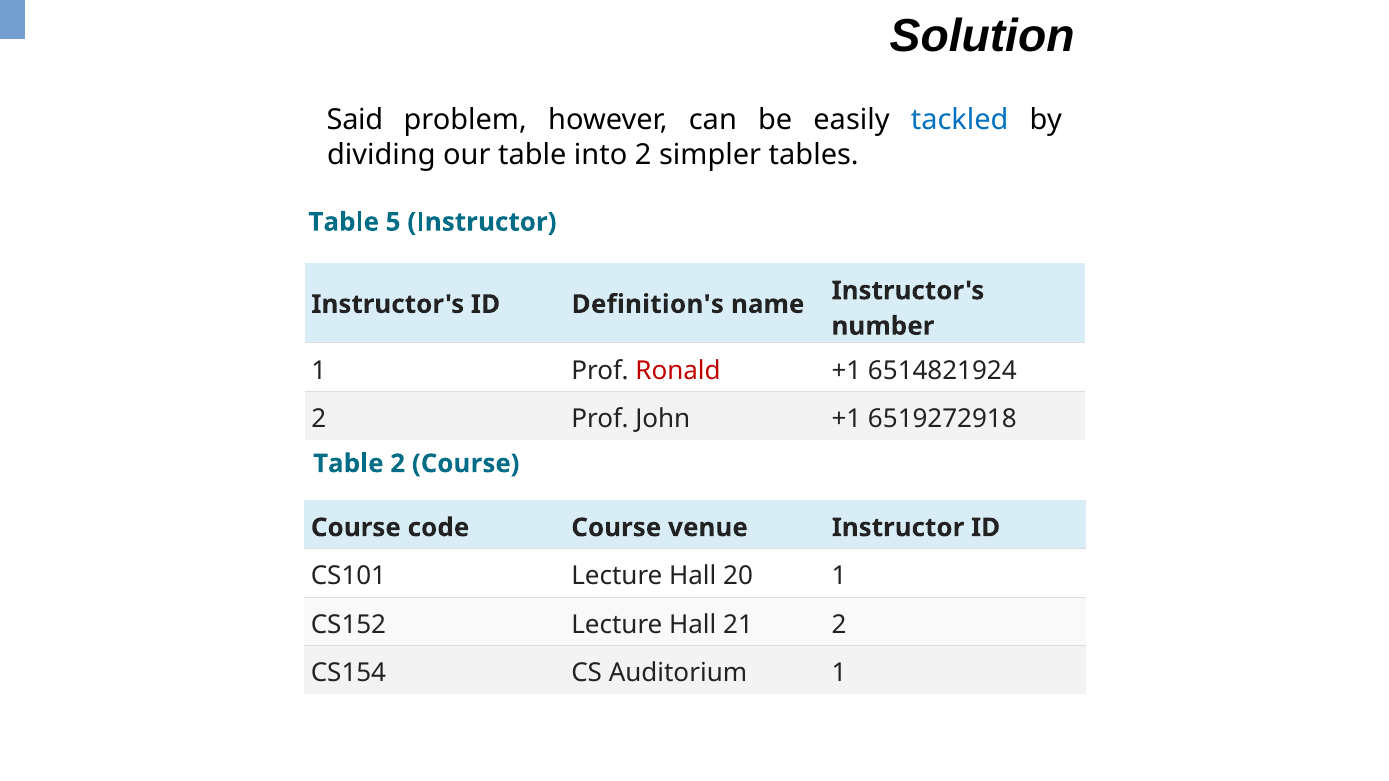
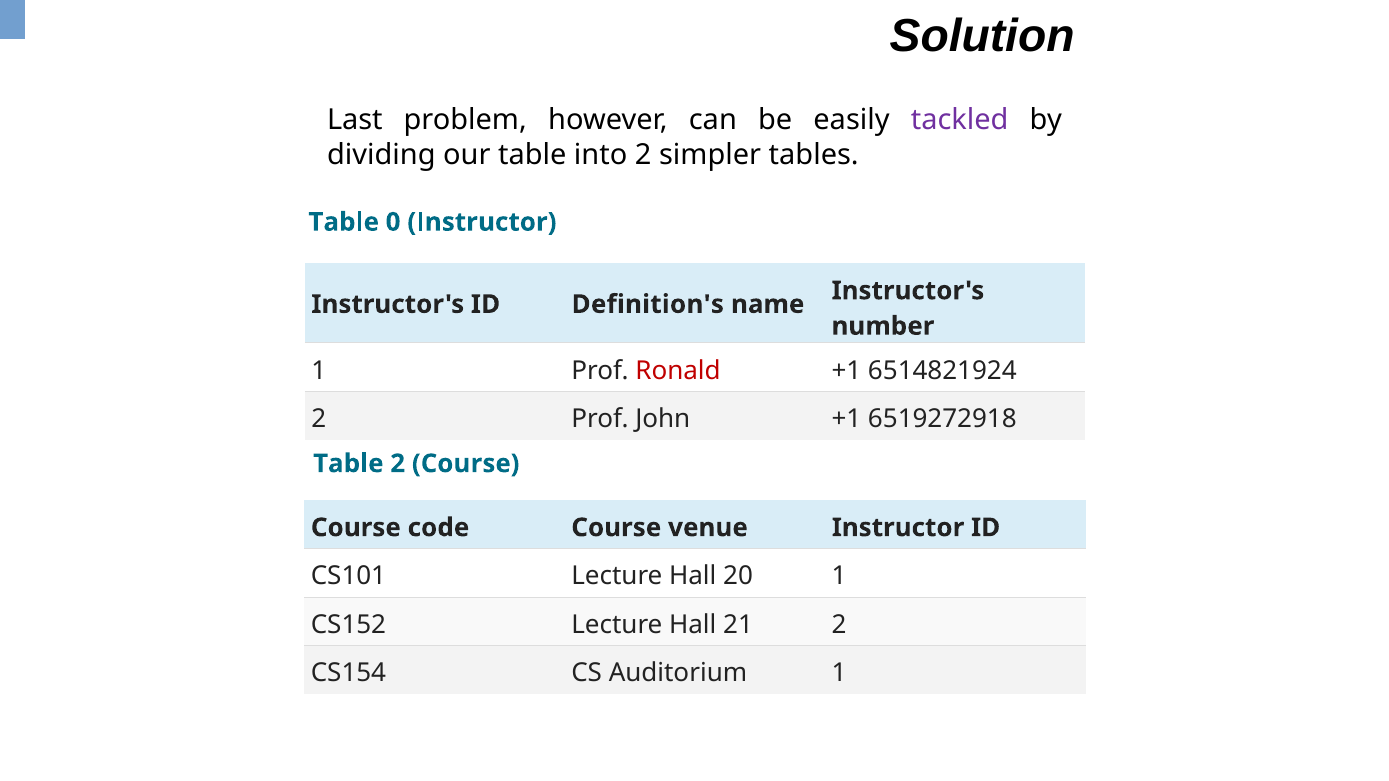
Said: Said -> Last
tackled colour: blue -> purple
5: 5 -> 0
